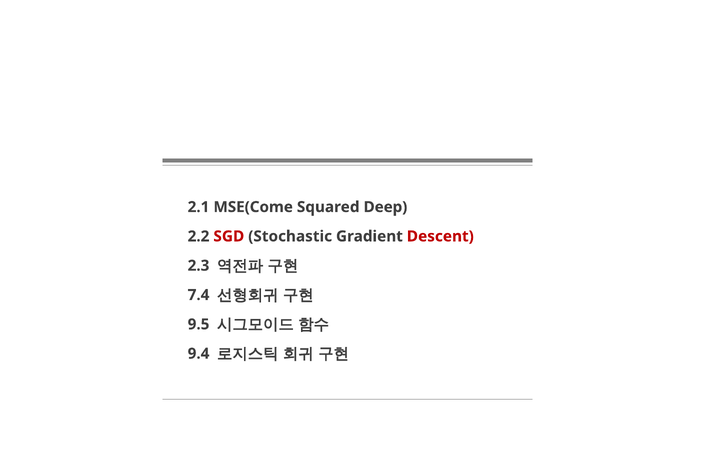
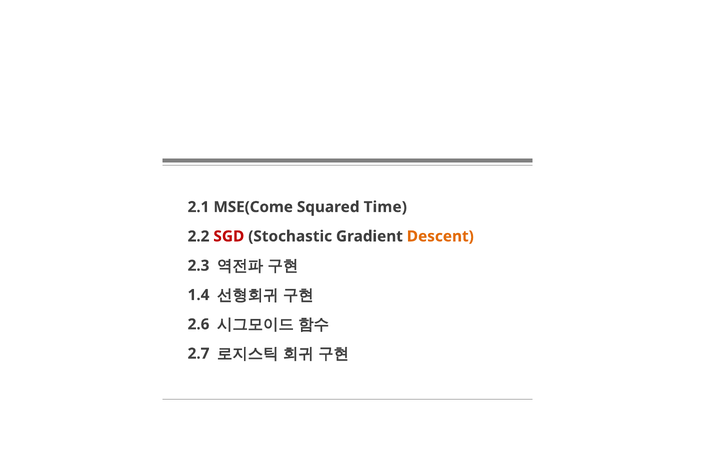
Deep: Deep -> Time
Descent colour: red -> orange
7.4: 7.4 -> 1.4
9.5: 9.5 -> 2.6
9.4: 9.4 -> 2.7
